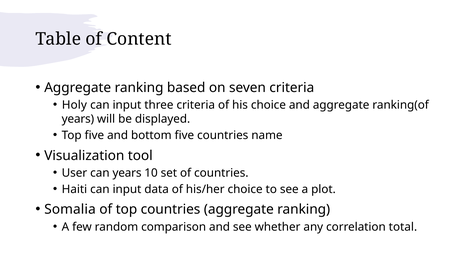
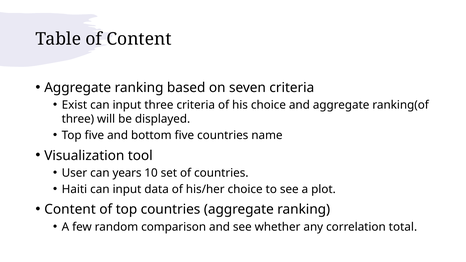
Holy: Holy -> Exist
years at (78, 119): years -> three
Somalia at (70, 210): Somalia -> Content
